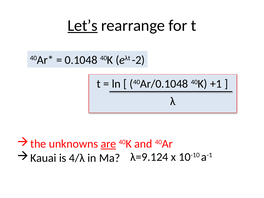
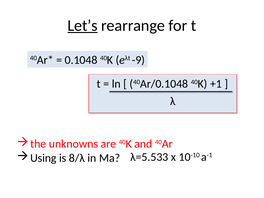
-2: -2 -> -9
are underline: present -> none
Kauai: Kauai -> Using
4/λ: 4/λ -> 8/λ
λ=9.124: λ=9.124 -> λ=5.533
